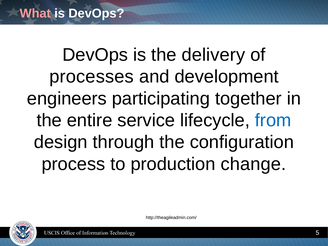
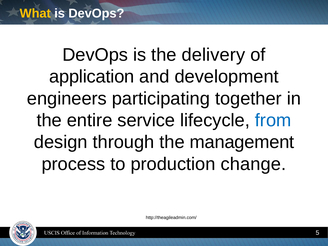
What colour: pink -> yellow
processes: processes -> application
configuration: configuration -> management
